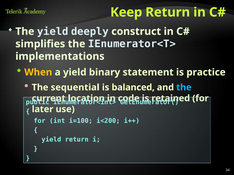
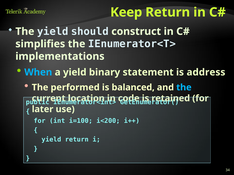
deeply: deeply -> should
When colour: yellow -> light blue
practice: practice -> address
sequential: sequential -> performed
